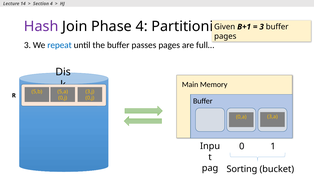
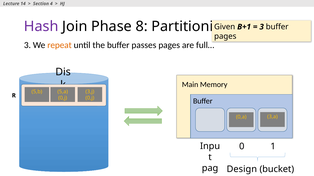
Phase 4: 4 -> 8
repeat colour: blue -> orange
Sorting: Sorting -> Design
